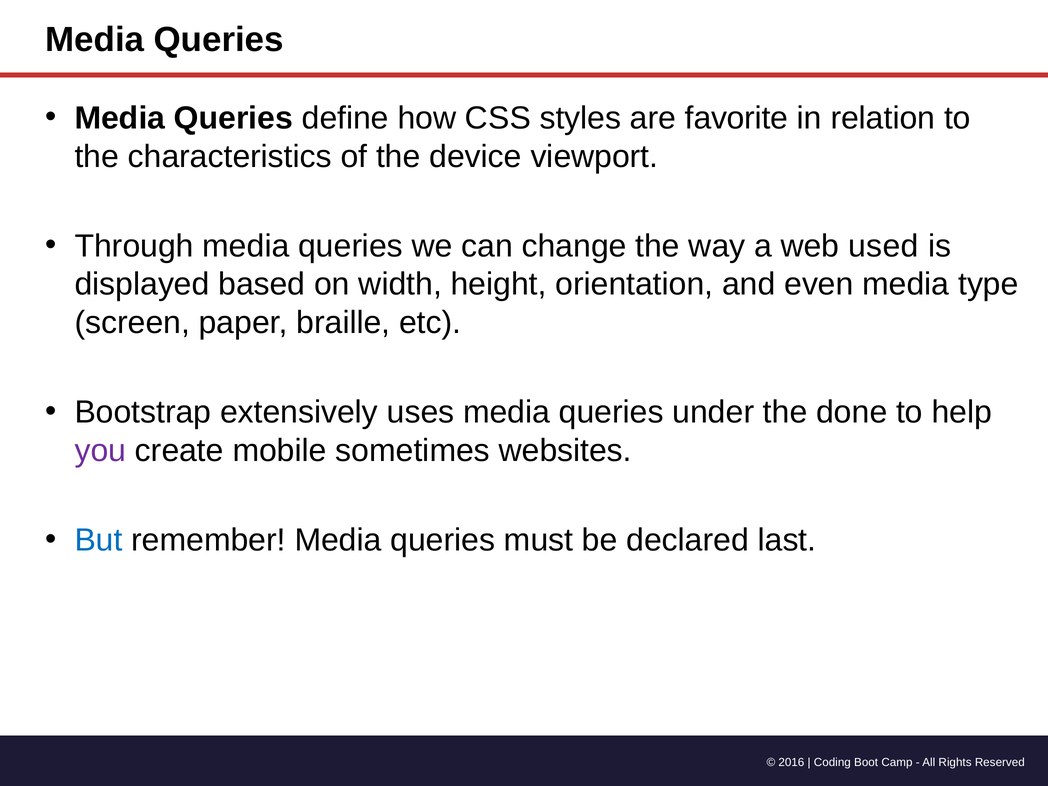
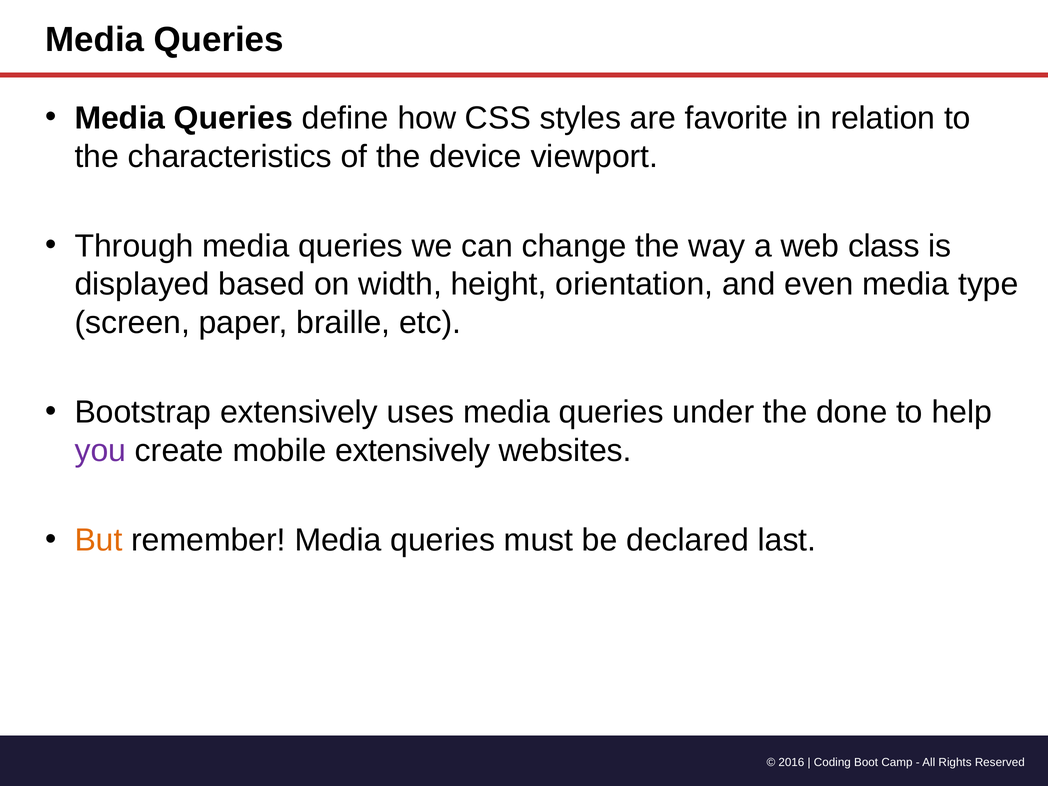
used: used -> class
mobile sometimes: sometimes -> extensively
But colour: blue -> orange
